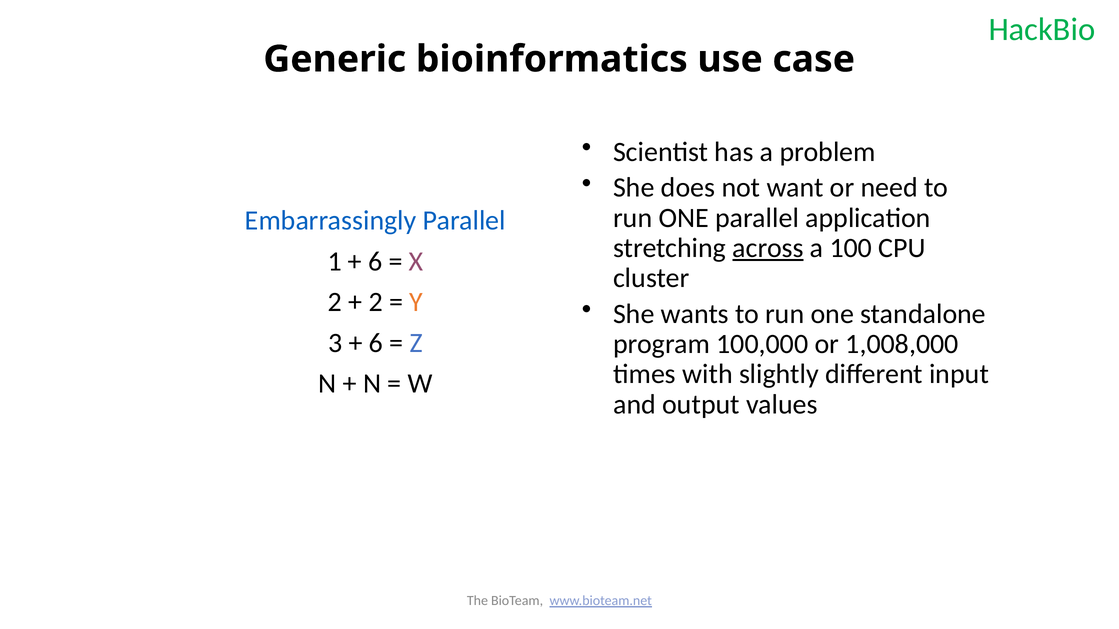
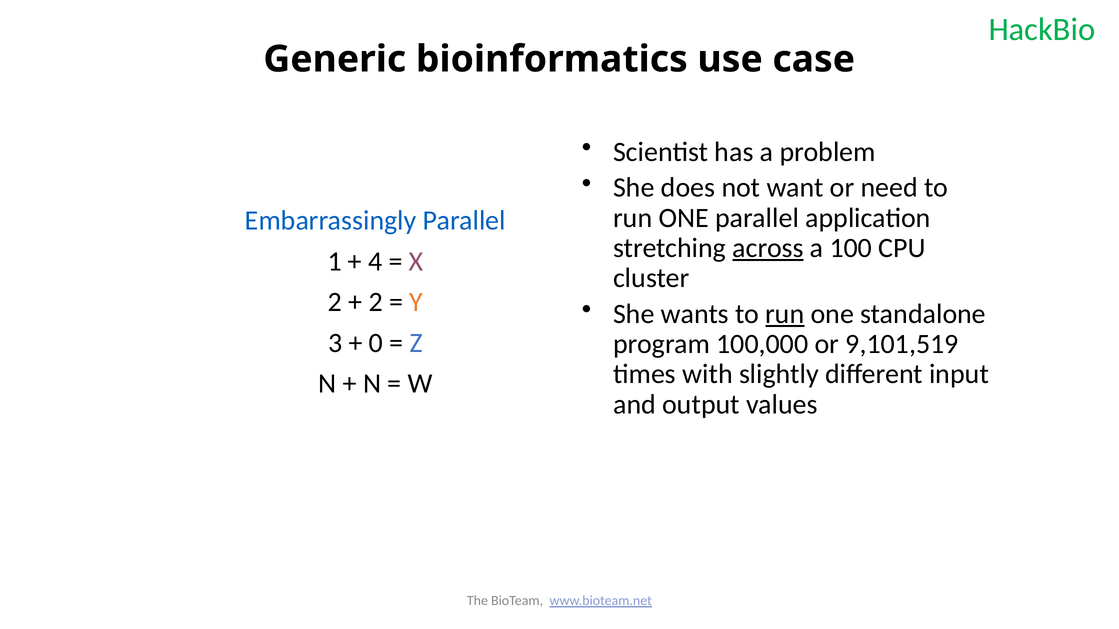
6 at (375, 261): 6 -> 4
run at (785, 314) underline: none -> present
6 at (376, 343): 6 -> 0
1,008,000: 1,008,000 -> 9,101,519
